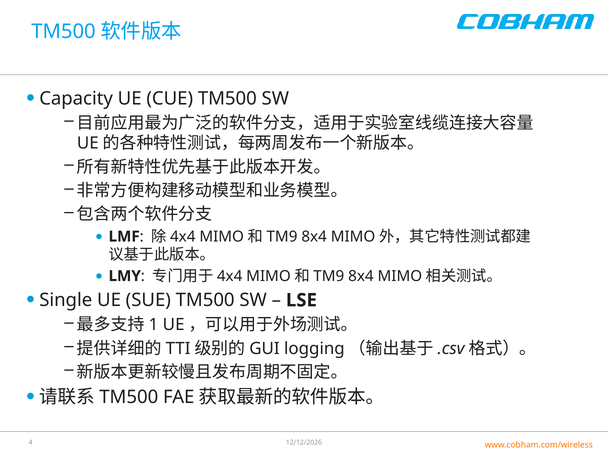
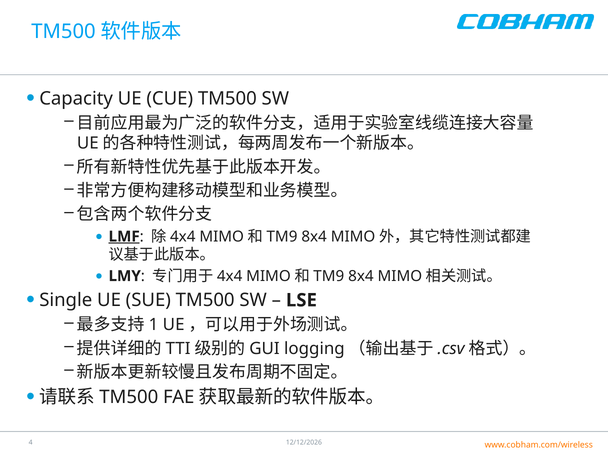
LMF underline: none -> present
